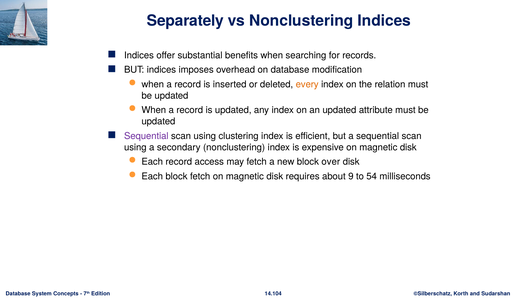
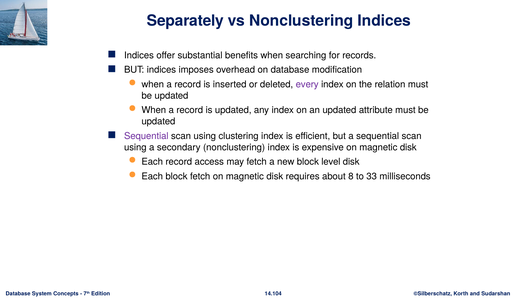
every colour: orange -> purple
over: over -> level
9: 9 -> 8
54: 54 -> 33
